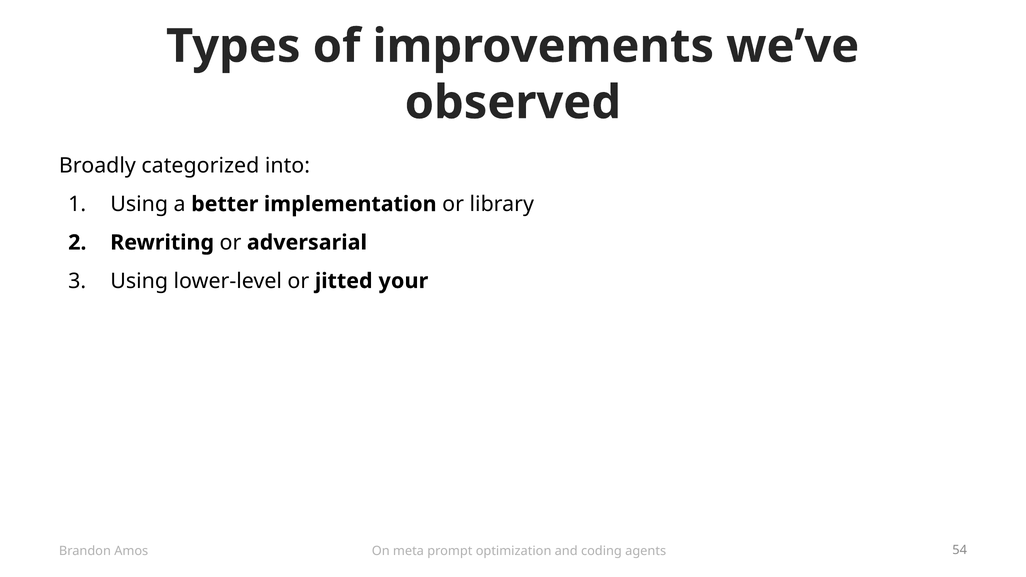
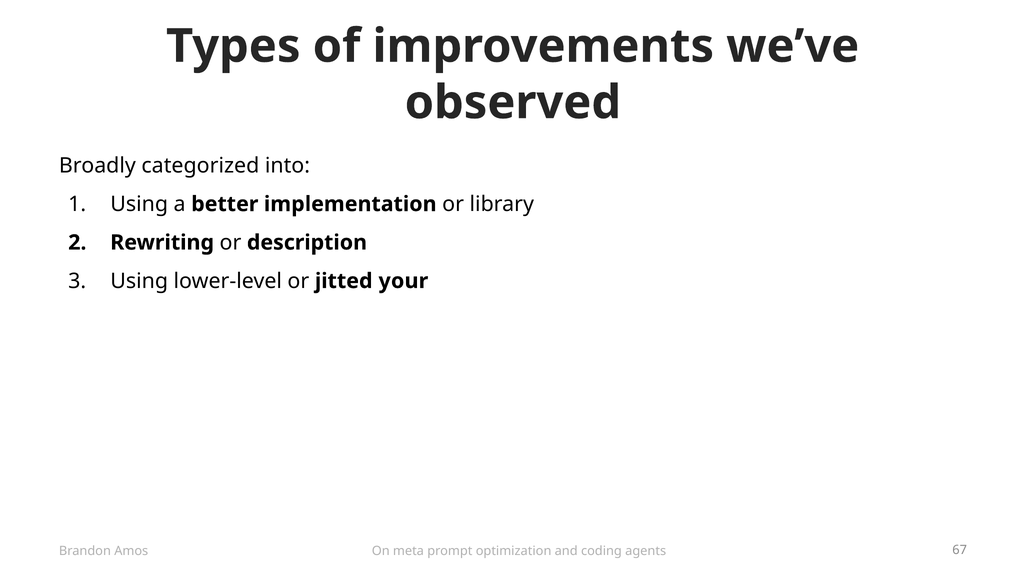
adversarial: adversarial -> description
54: 54 -> 67
